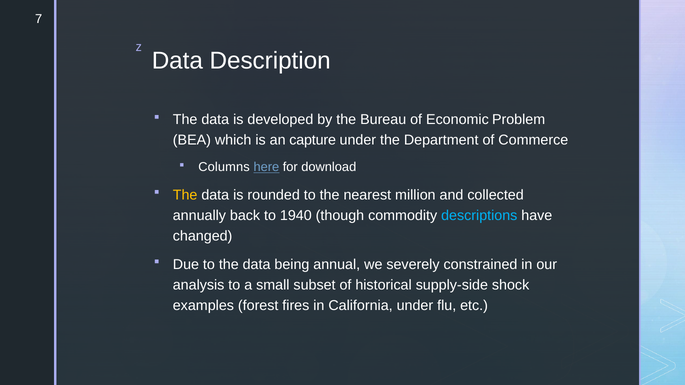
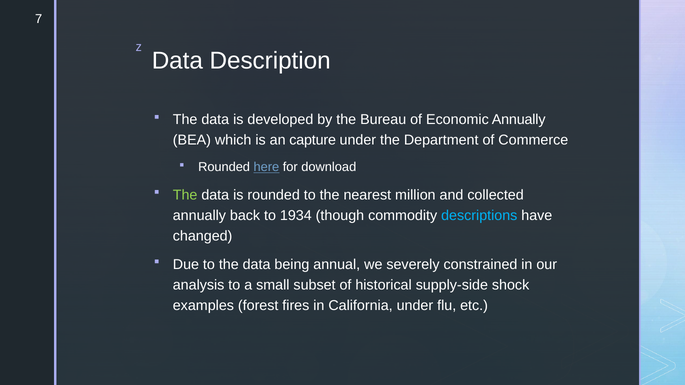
Economic Problem: Problem -> Annually
Columns at (224, 167): Columns -> Rounded
The at (185, 195) colour: yellow -> light green
1940: 1940 -> 1934
